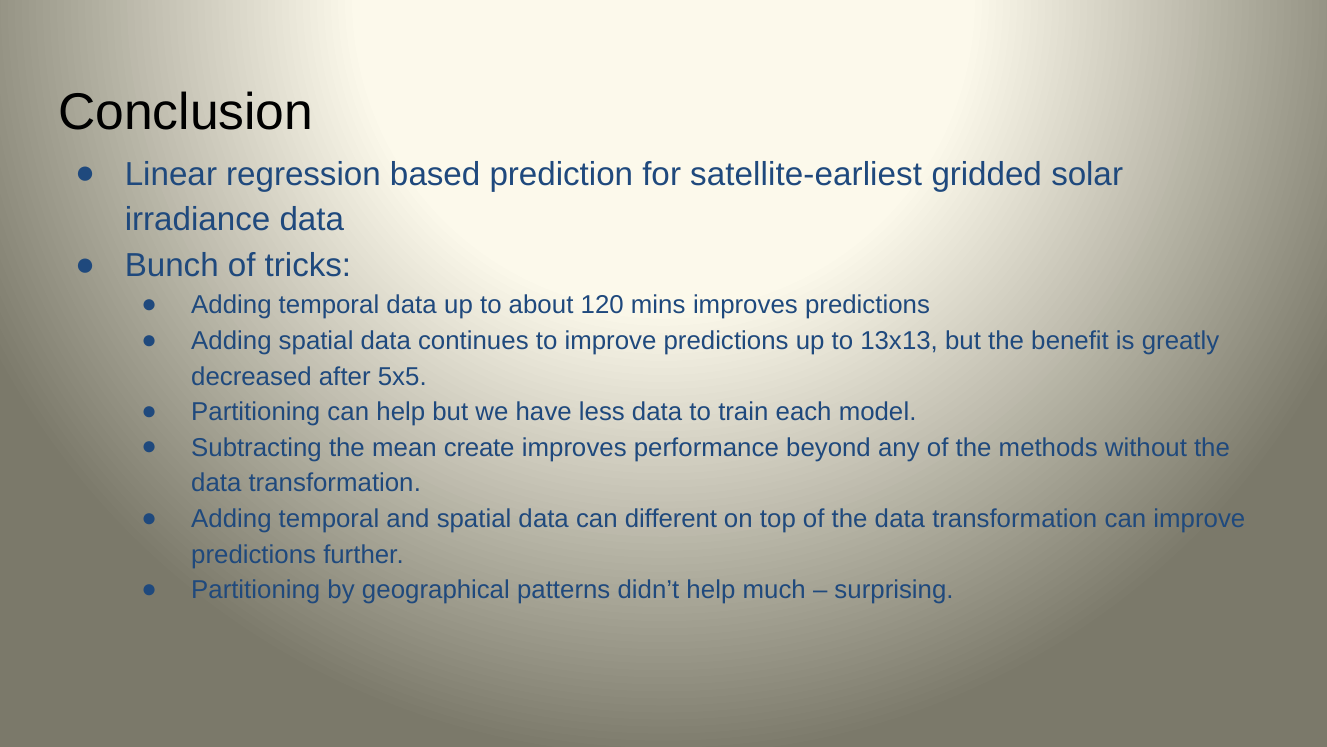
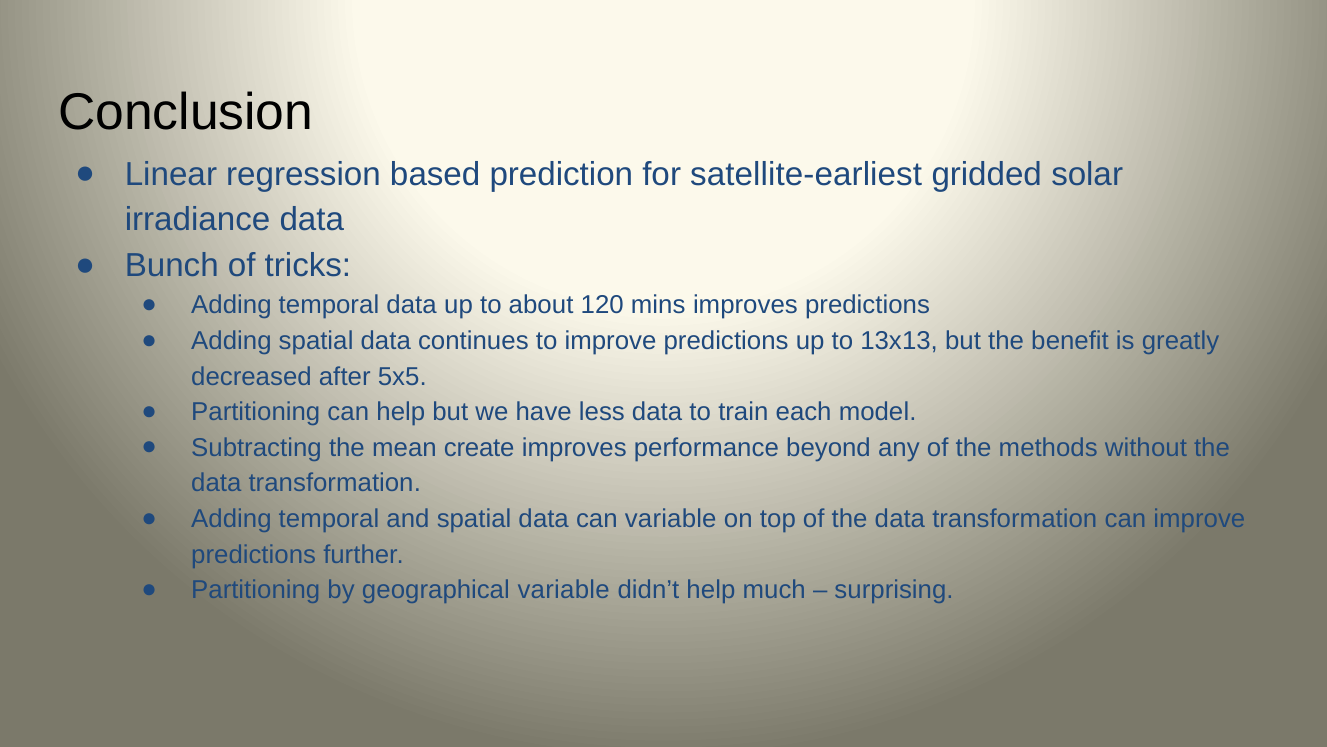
can different: different -> variable
geographical patterns: patterns -> variable
